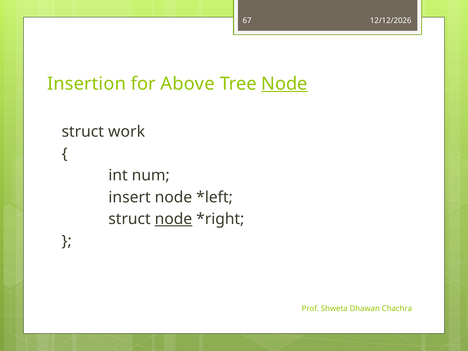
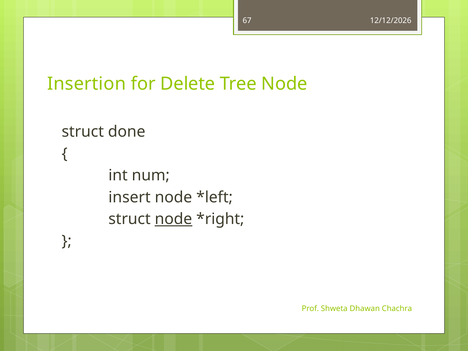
Above: Above -> Delete
Node at (284, 84) underline: present -> none
work: work -> done
